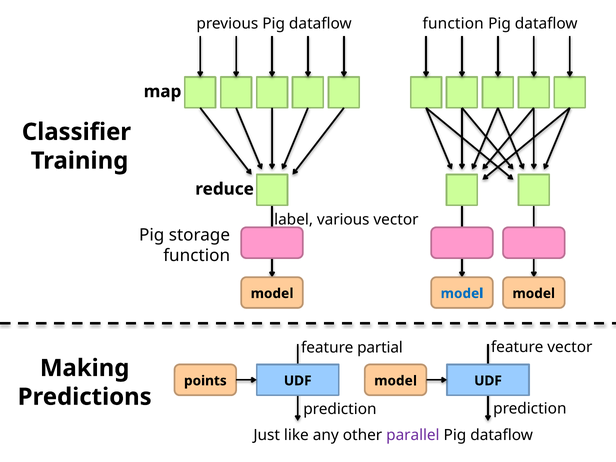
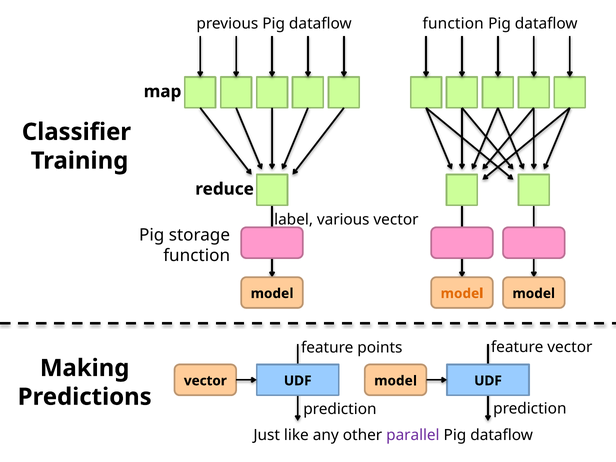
model at (462, 294) colour: blue -> orange
partial: partial -> points
points at (205, 381): points -> vector
